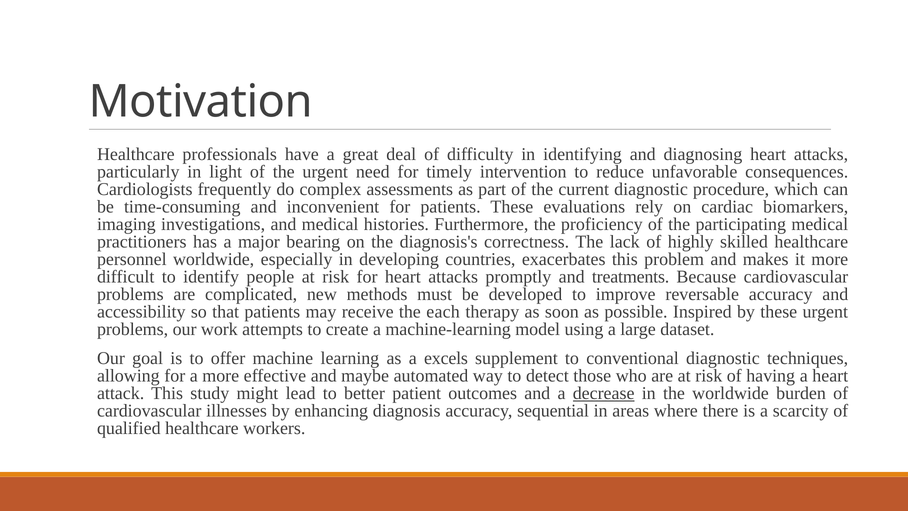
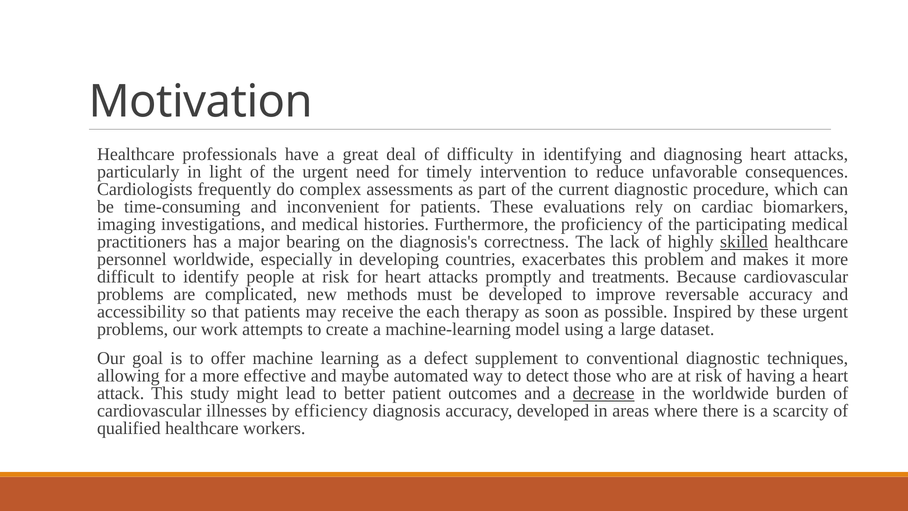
skilled underline: none -> present
excels: excels -> defect
enhancing: enhancing -> efficiency
accuracy sequential: sequential -> developed
